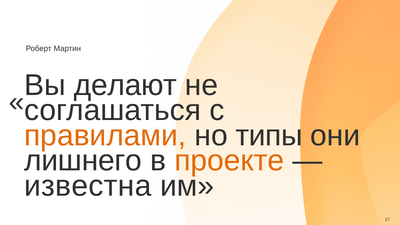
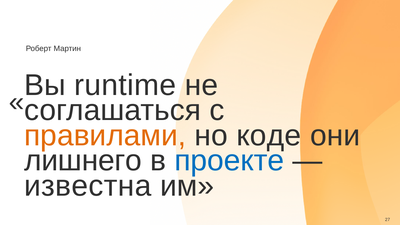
делают: делают -> runtime
типы: типы -> коде
проекте colour: orange -> blue
